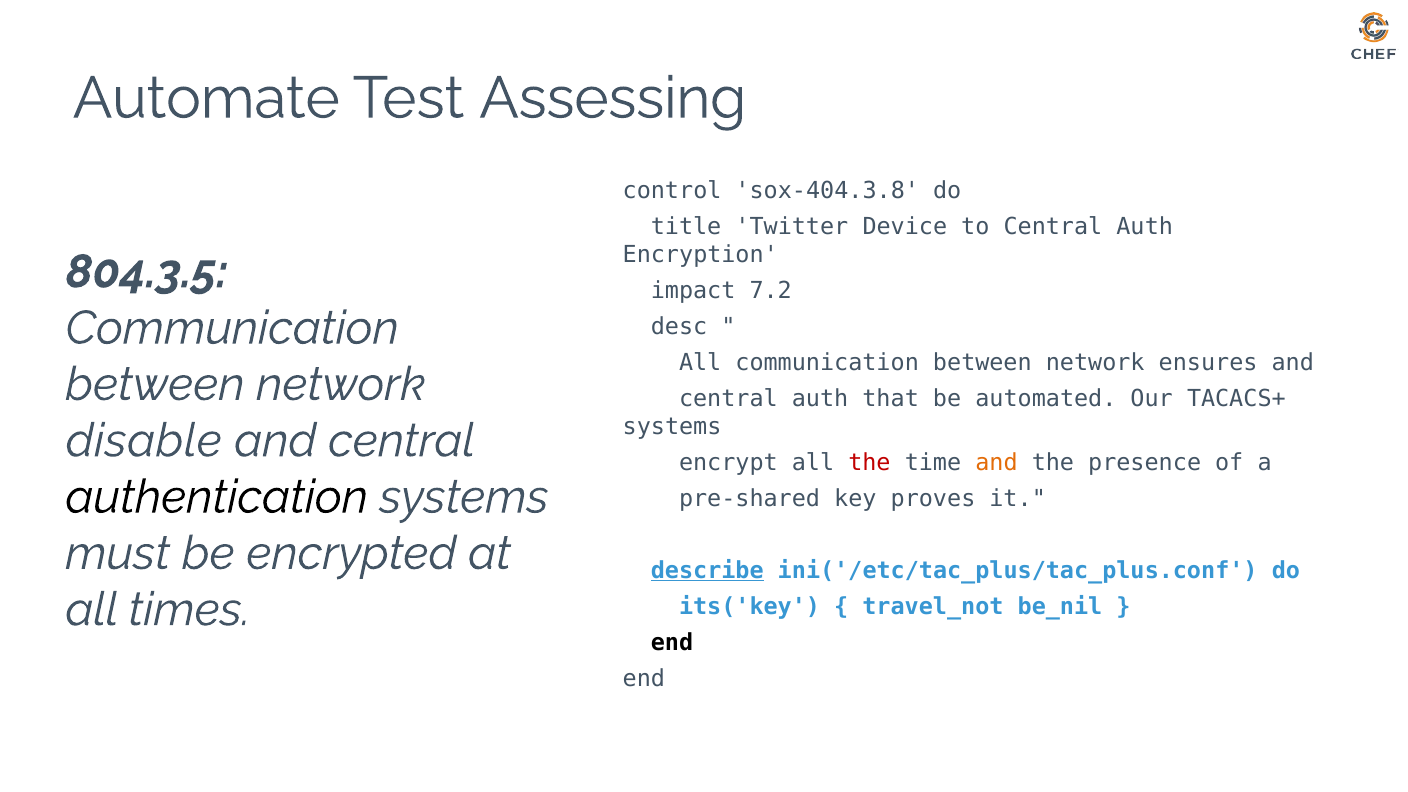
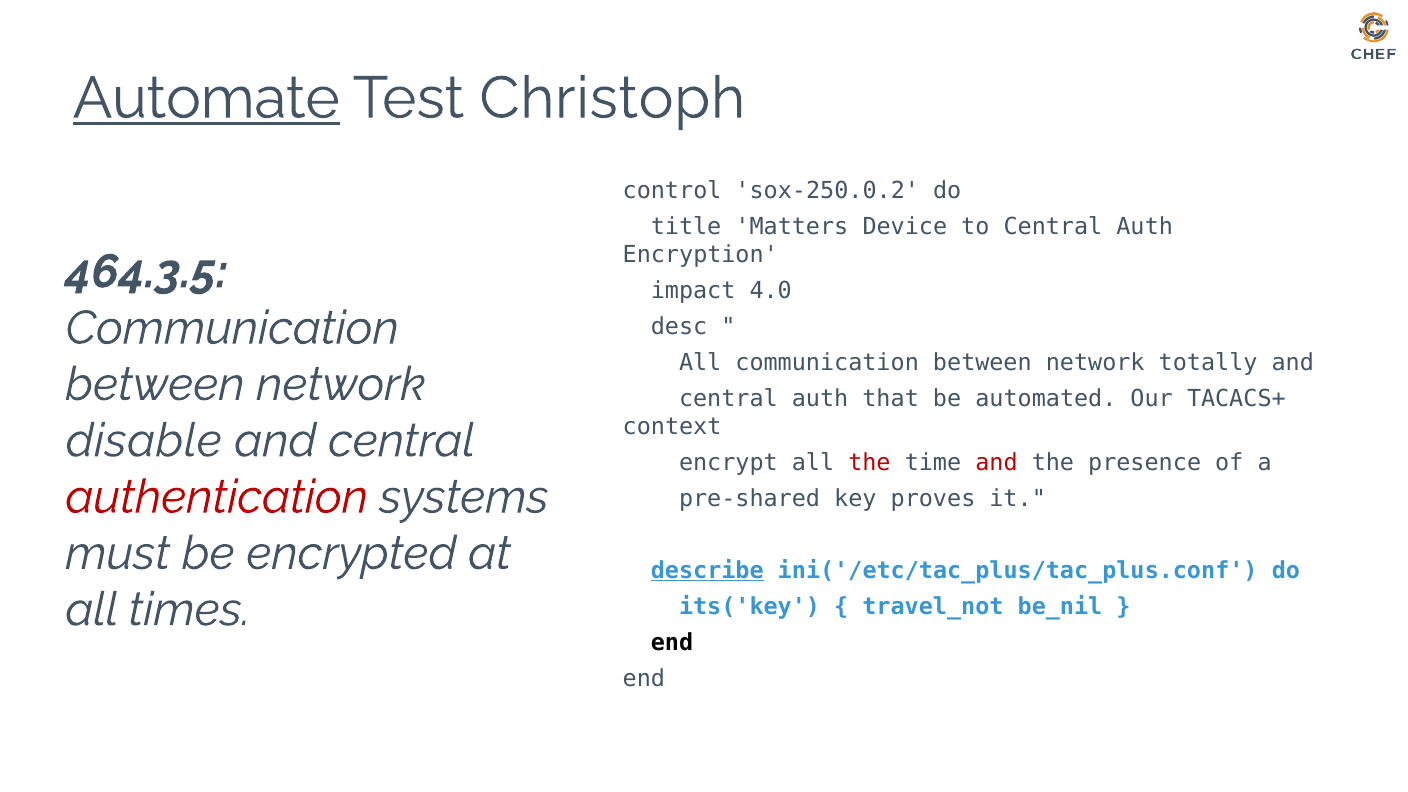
Automate underline: none -> present
Assessing: Assessing -> Christoph
sox-404.3.8: sox-404.3.8 -> sox-250.0.2
Twitter: Twitter -> Matters
804.3.5: 804.3.5 -> 464.3.5
7.2: 7.2 -> 4.0
ensures: ensures -> totally
systems at (672, 427): systems -> context
and at (996, 463) colour: orange -> red
authentication colour: black -> red
